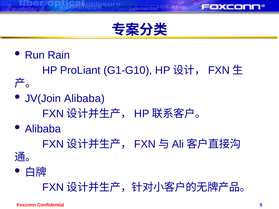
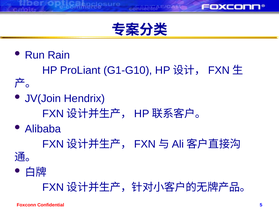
JV(Join Alibaba: Alibaba -> Hendrix
